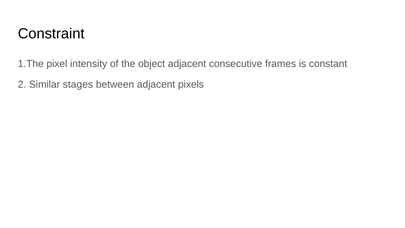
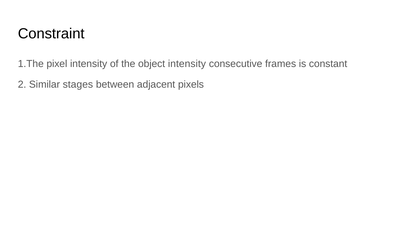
object adjacent: adjacent -> intensity
